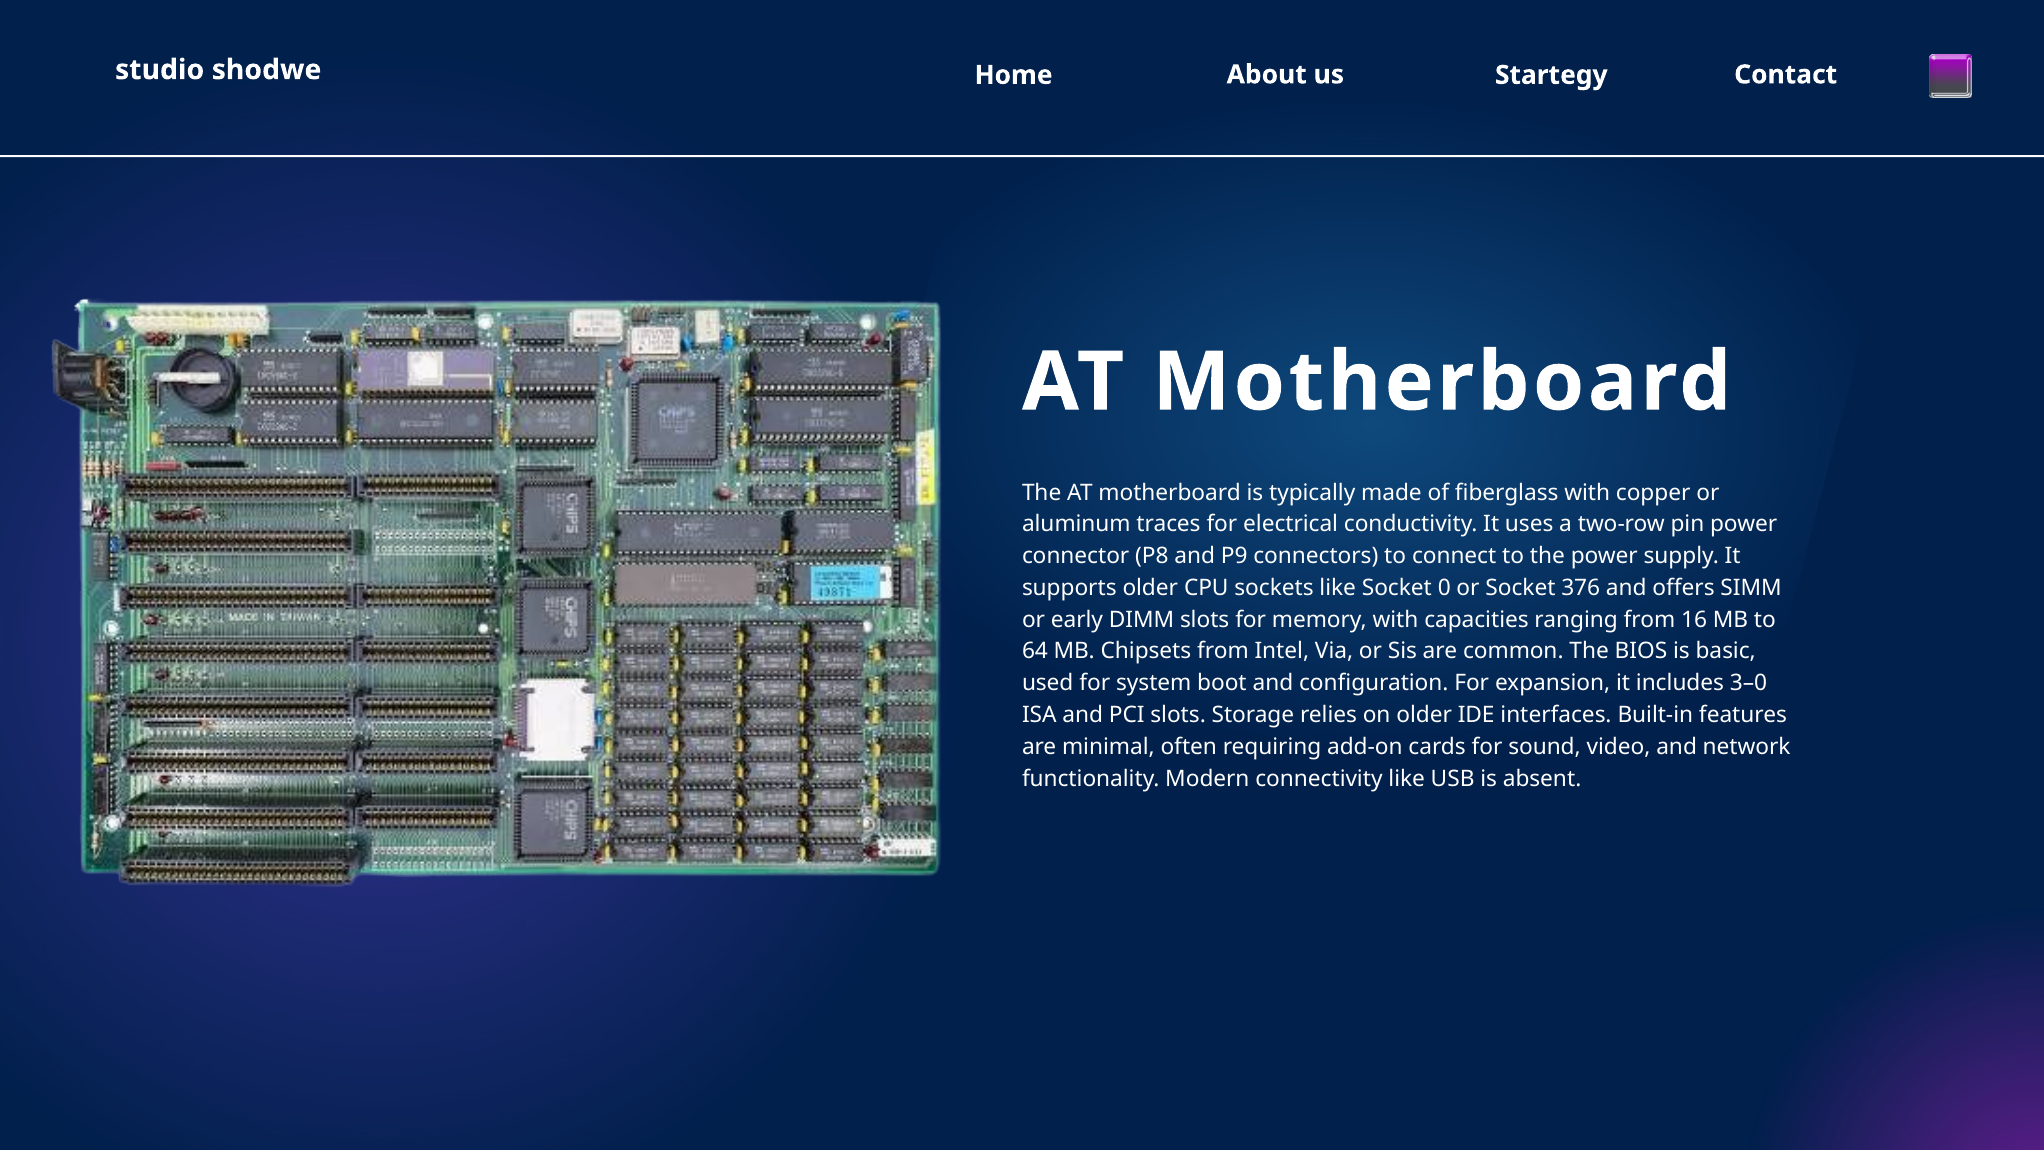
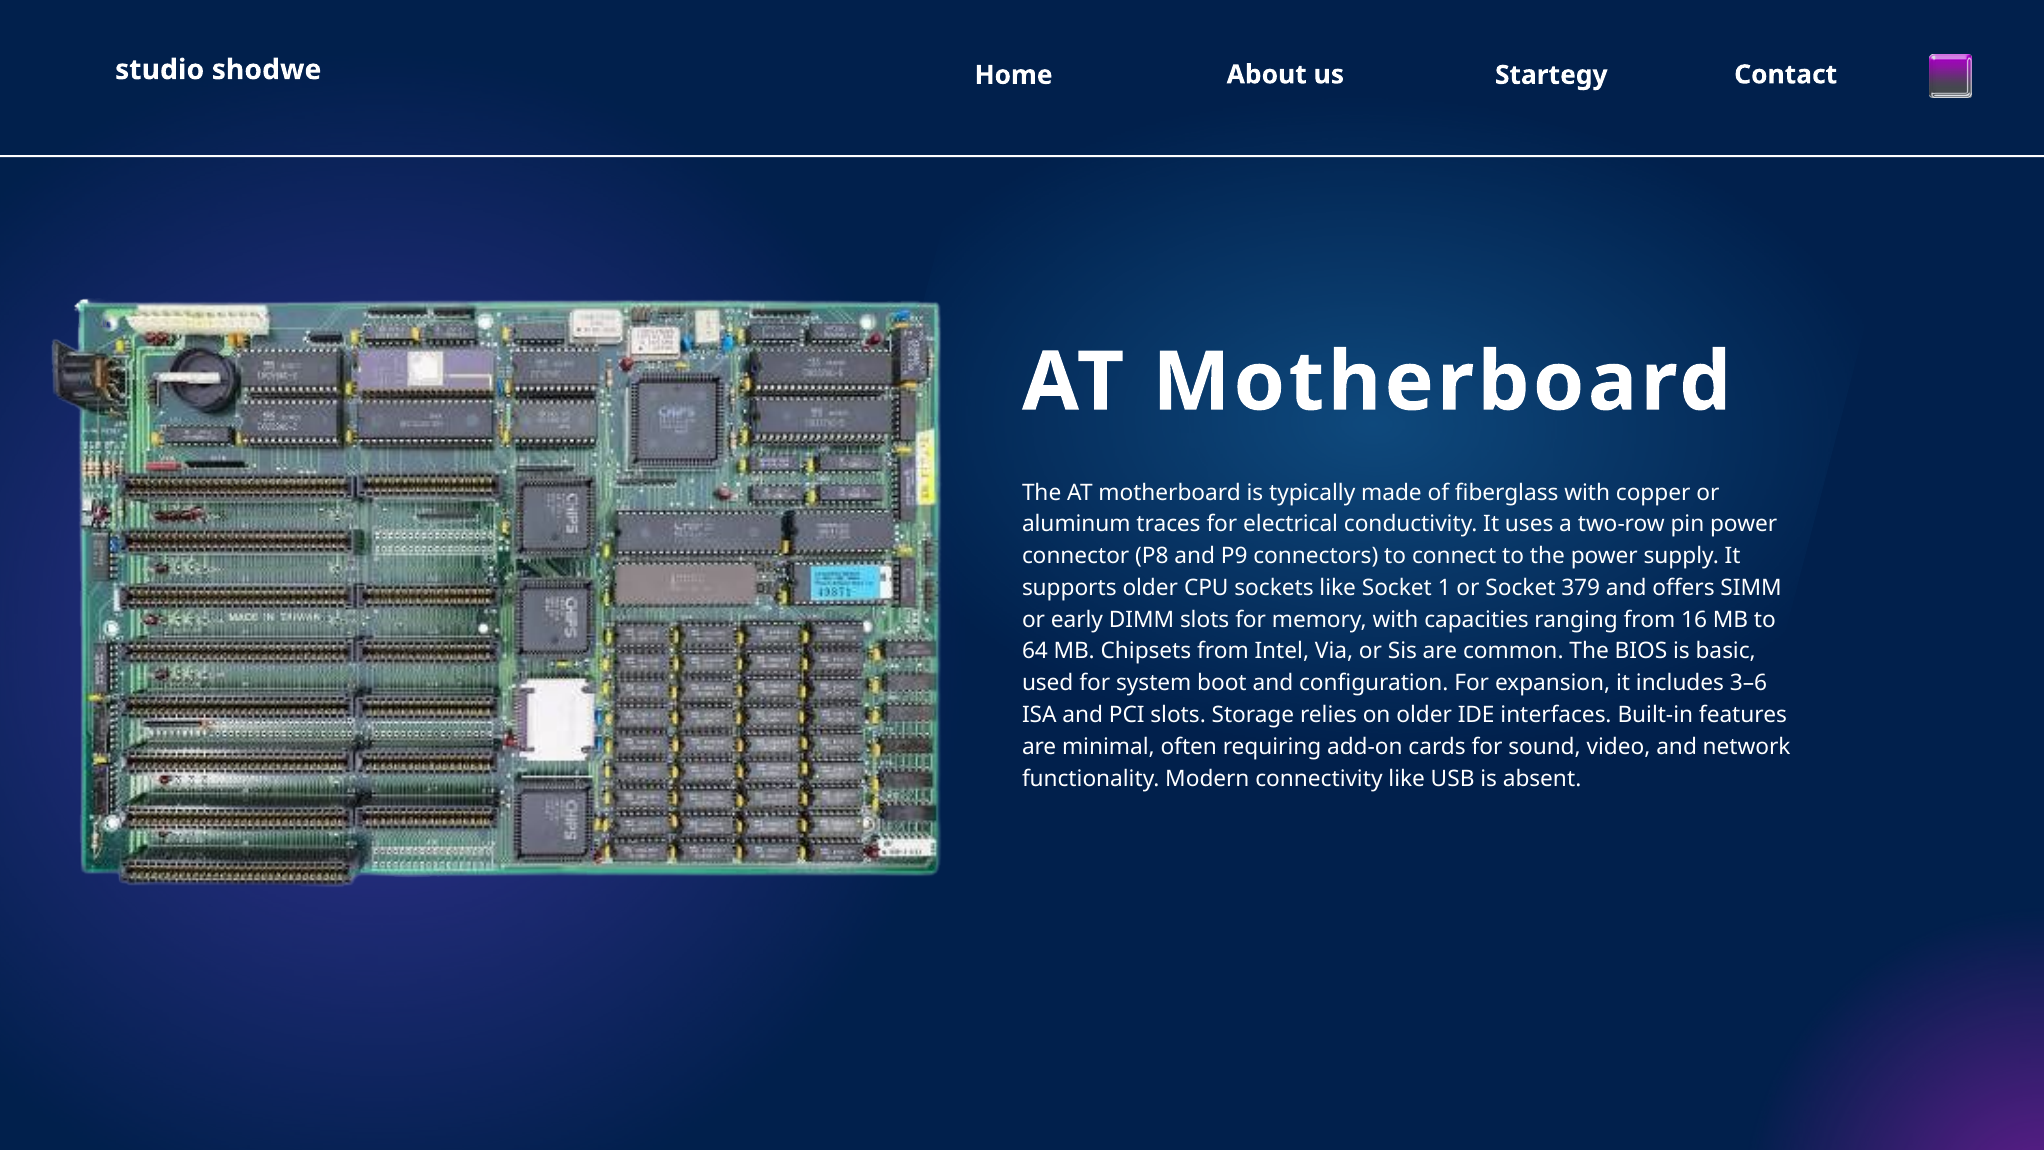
0: 0 -> 1
376: 376 -> 379
3–0: 3–0 -> 3–6
